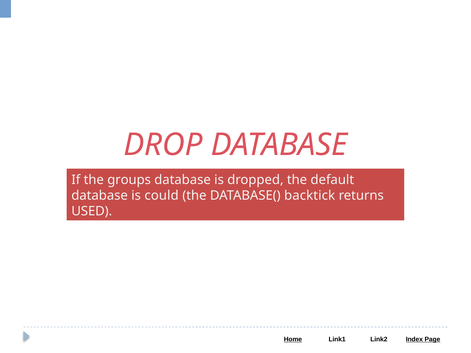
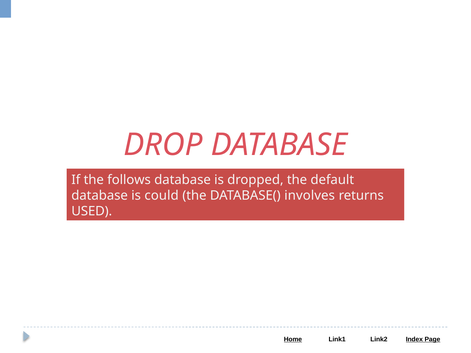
groups: groups -> follows
backtick: backtick -> involves
